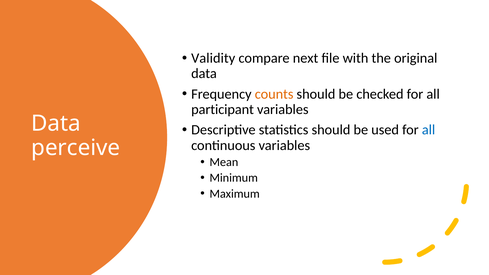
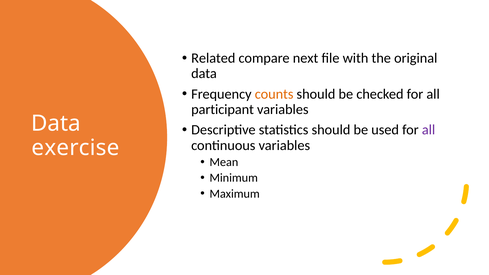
Validity: Validity -> Related
all at (429, 130) colour: blue -> purple
perceive: perceive -> exercise
